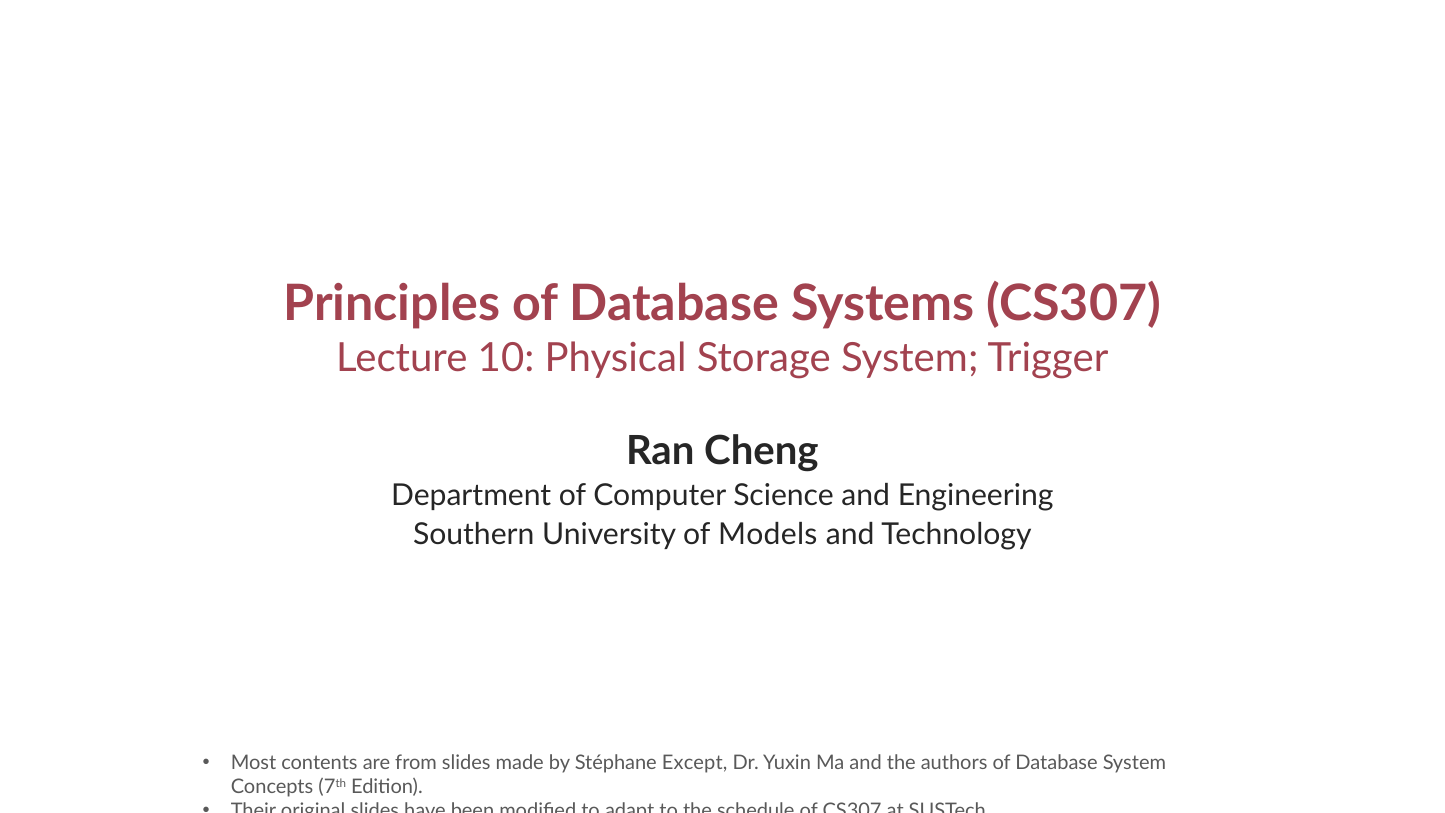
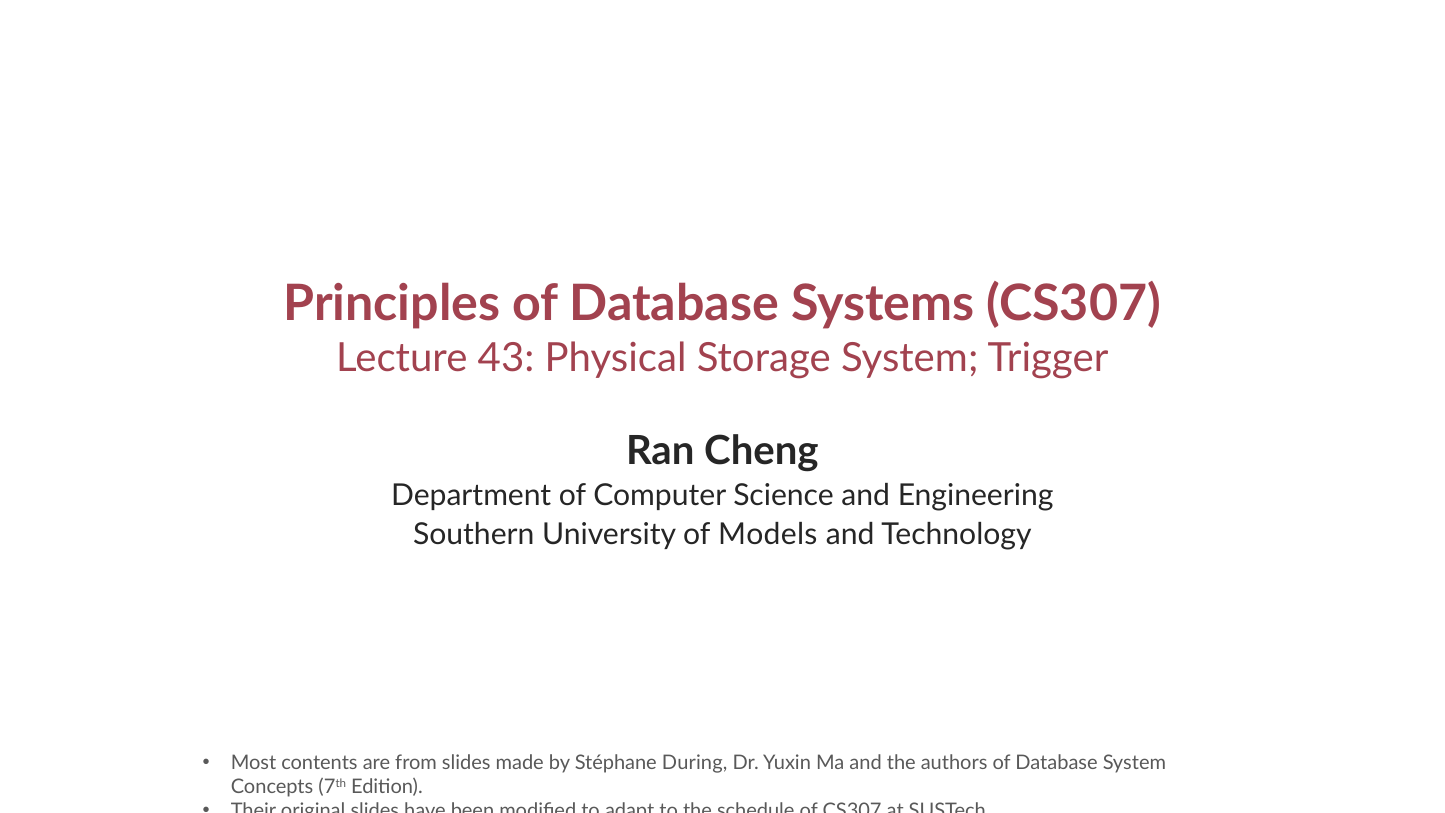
10: 10 -> 43
Except: Except -> During
